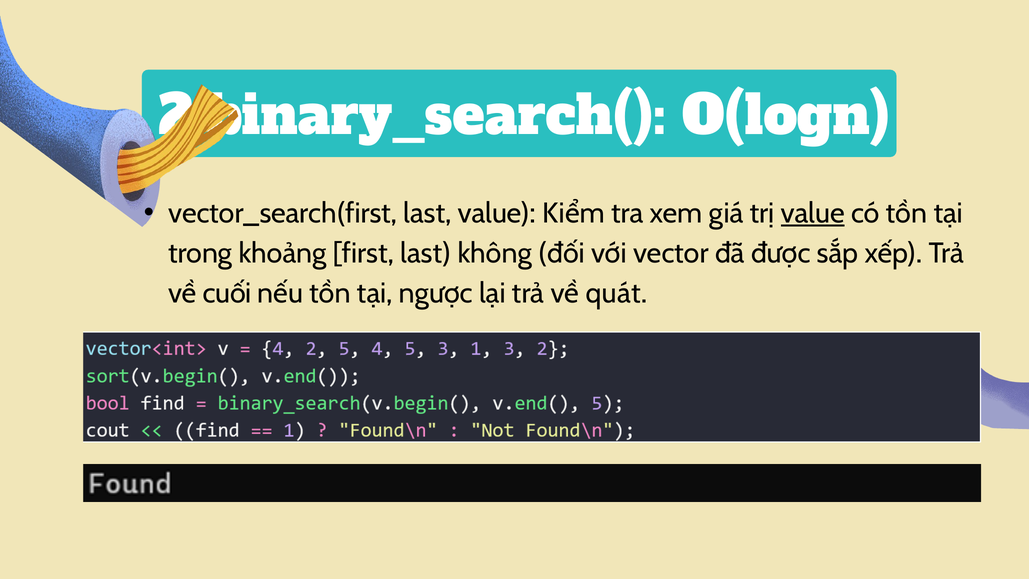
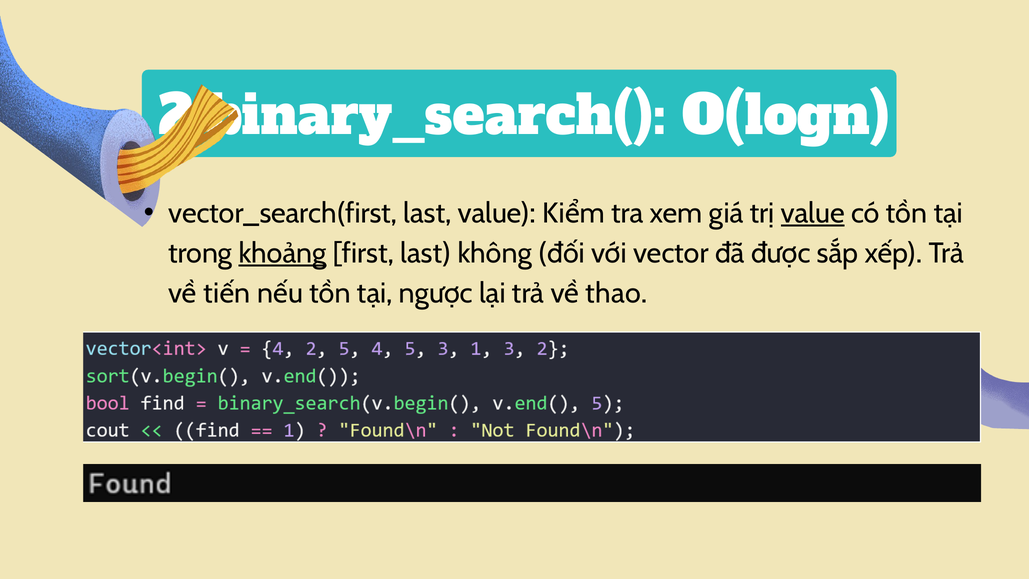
khoảng underline: none -> present
cuối: cuối -> tiến
quát: quát -> thao
